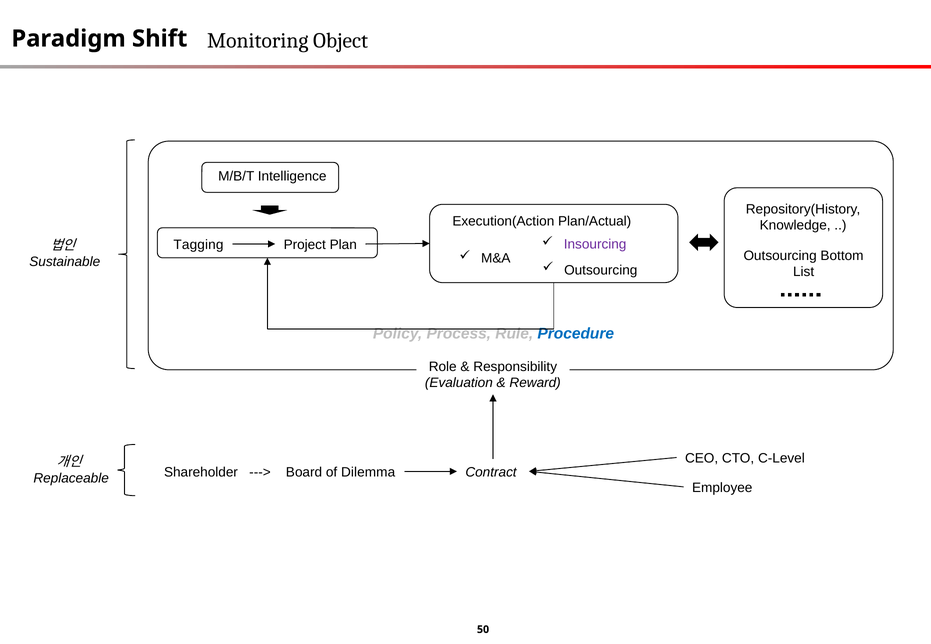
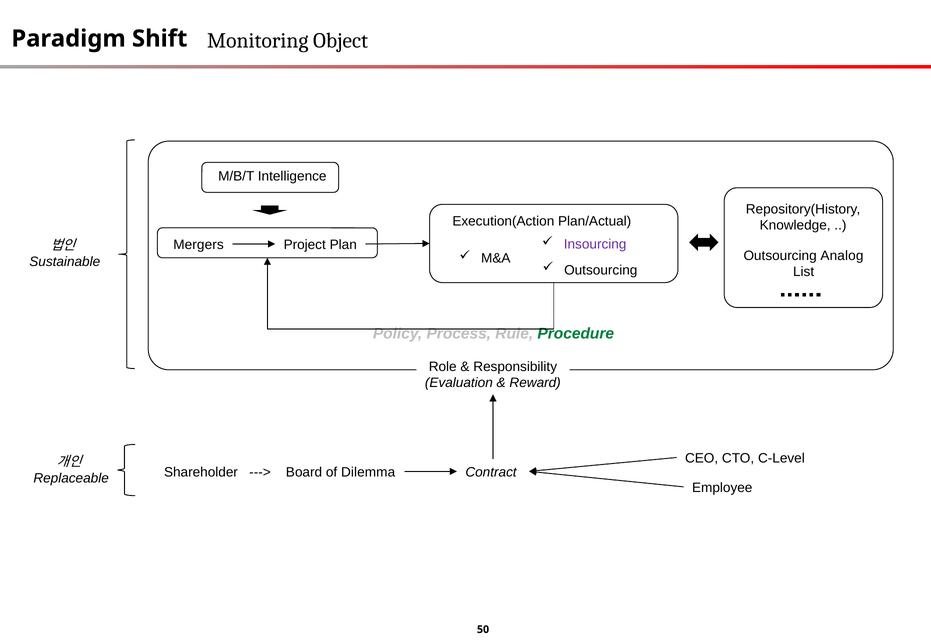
Tagging: Tagging -> Mergers
Bottom: Bottom -> Analog
Procedure colour: blue -> green
